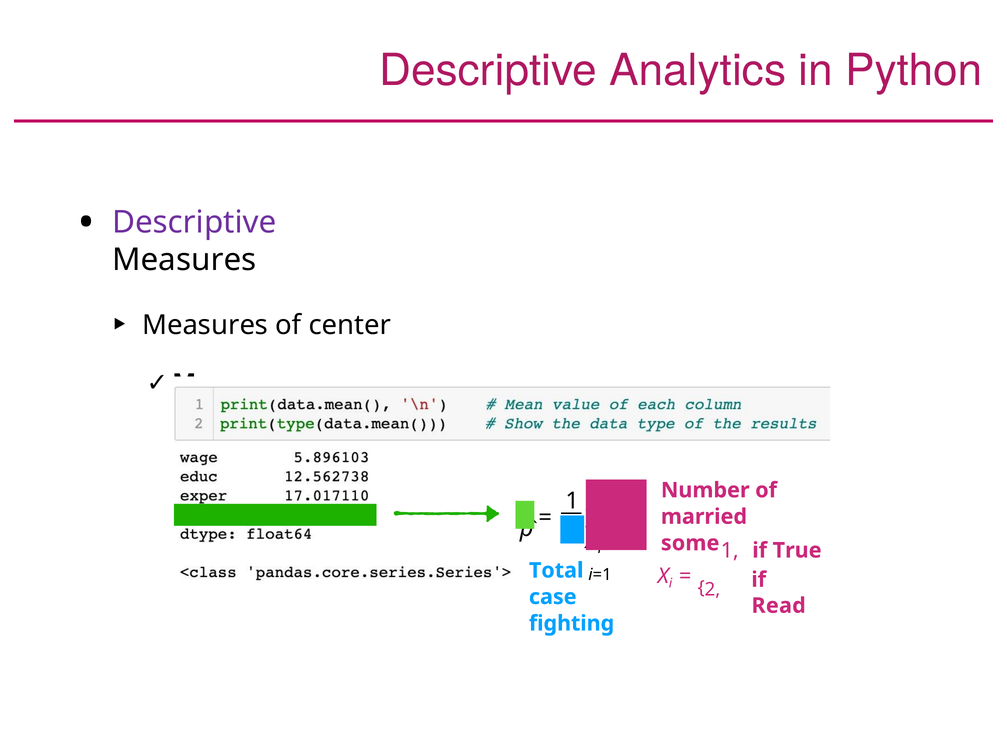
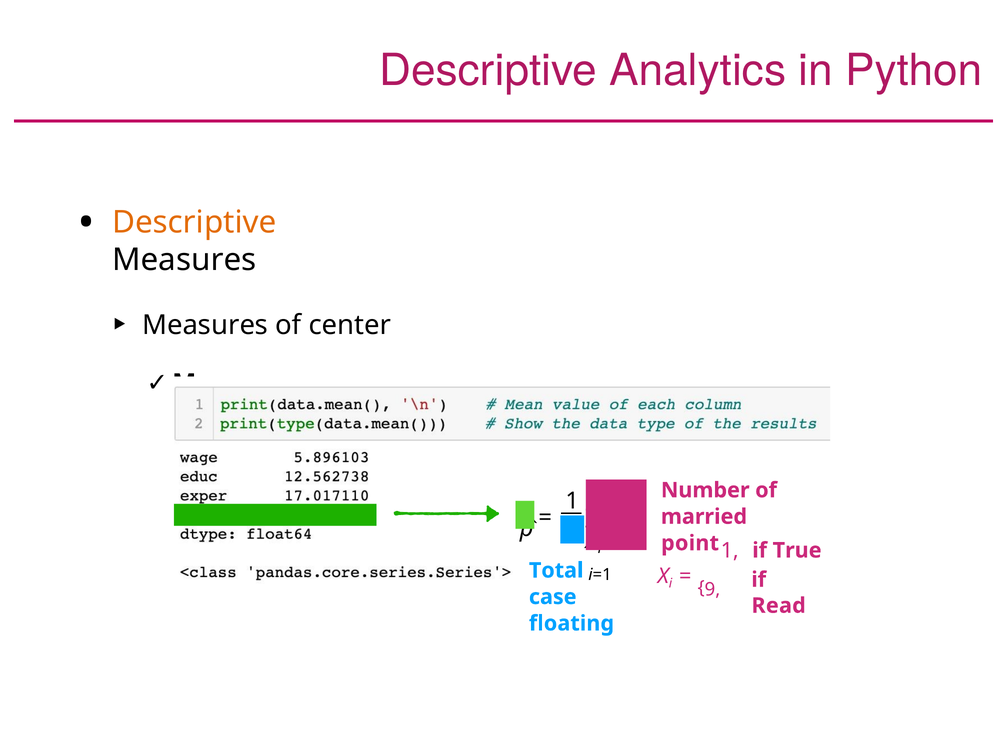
Descriptive at (194, 222) colour: purple -> orange
some: some -> point
2: 2 -> 9
fighting: fighting -> floating
